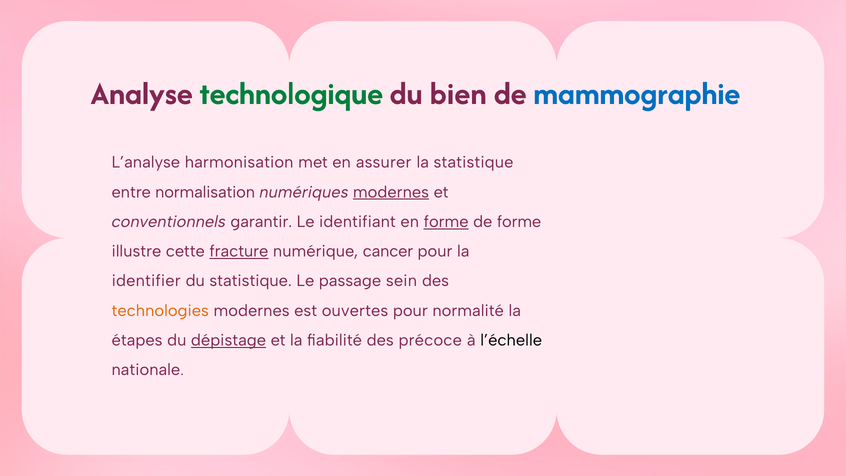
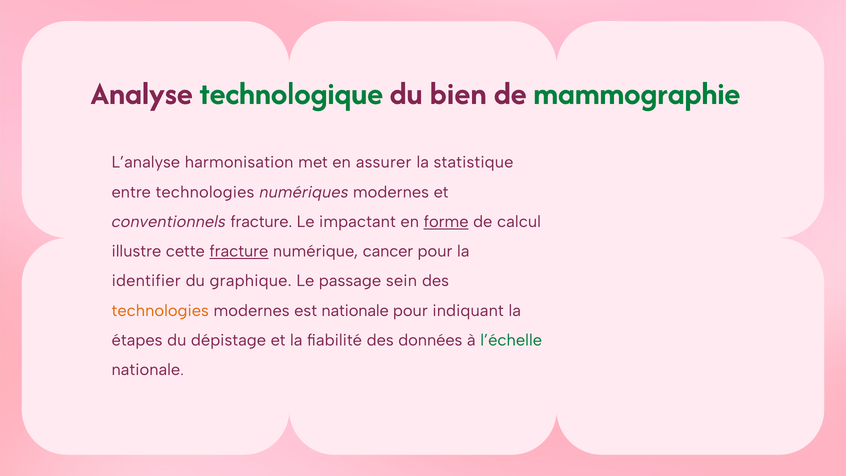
mammographie colour: blue -> green
entre normalisation: normalisation -> technologies
modernes at (391, 192) underline: present -> none
conventionnels garantir: garantir -> fracture
identifiant: identifiant -> impactant
de forme: forme -> calcul
du statistique: statistique -> graphique
est ouvertes: ouvertes -> nationale
normalité: normalité -> indiquant
dépistage underline: present -> none
précoce: précoce -> données
l’échelle colour: black -> green
